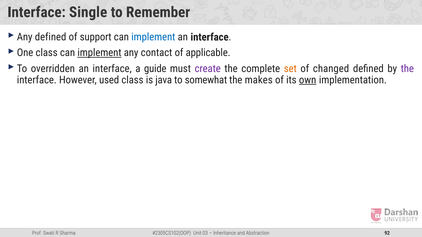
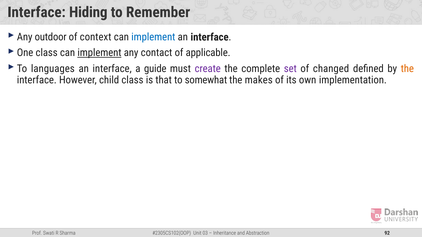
Single: Single -> Hiding
Any defined: defined -> outdoor
support: support -> context
overridden: overridden -> languages
set colour: orange -> purple
the at (407, 69) colour: purple -> orange
used: used -> child
is java: java -> that
own underline: present -> none
